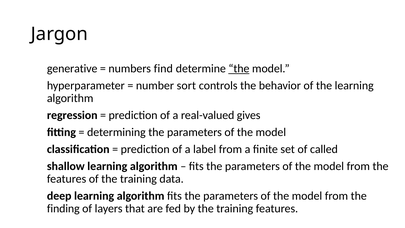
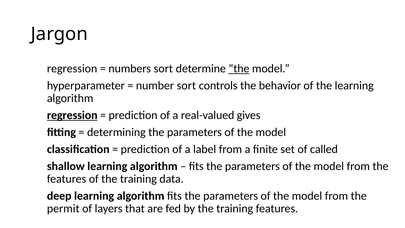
generative at (72, 68): generative -> regression
numbers find: find -> sort
regression at (72, 115) underline: none -> present
finding: finding -> permit
